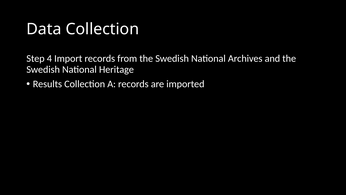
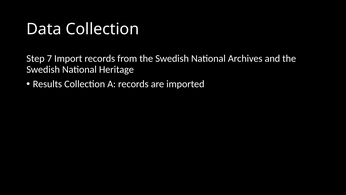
4: 4 -> 7
